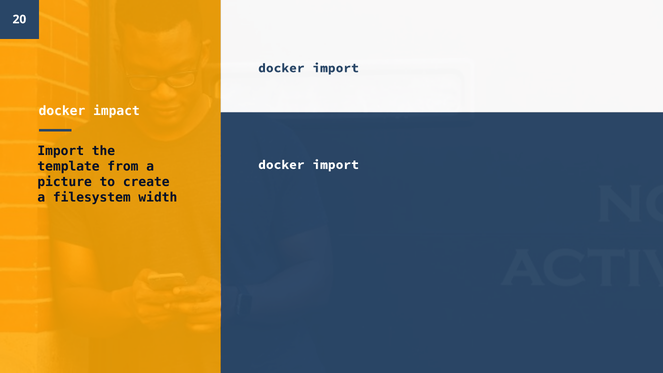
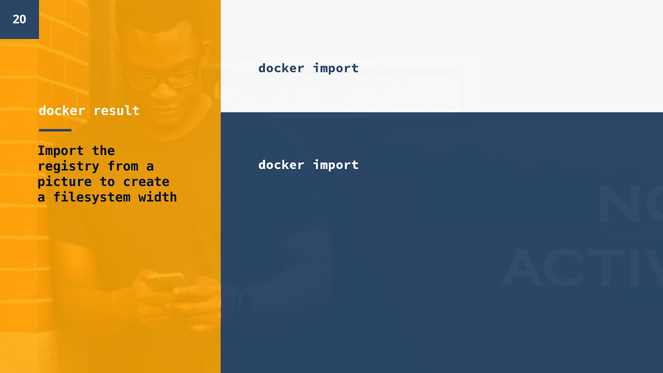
impact: impact -> result
template: template -> registry
